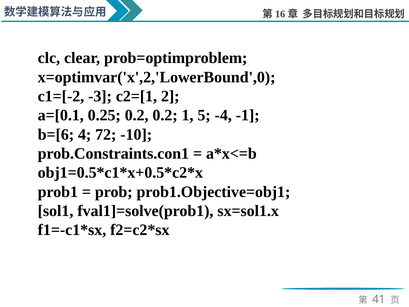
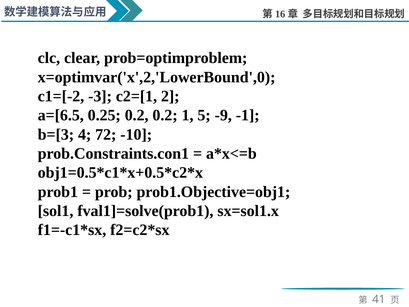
a=[0.1: a=[0.1 -> a=[6.5
-4: -4 -> -9
b=[6: b=[6 -> b=[3
